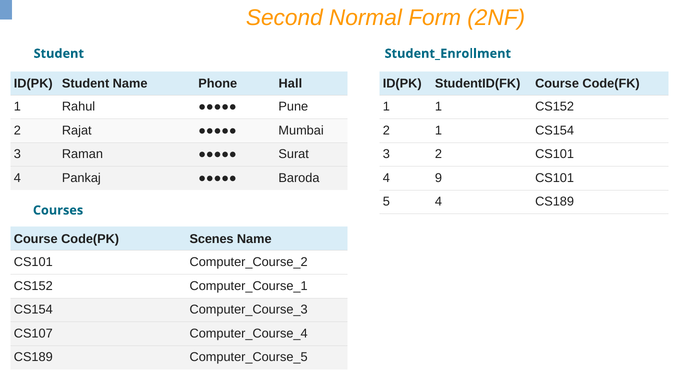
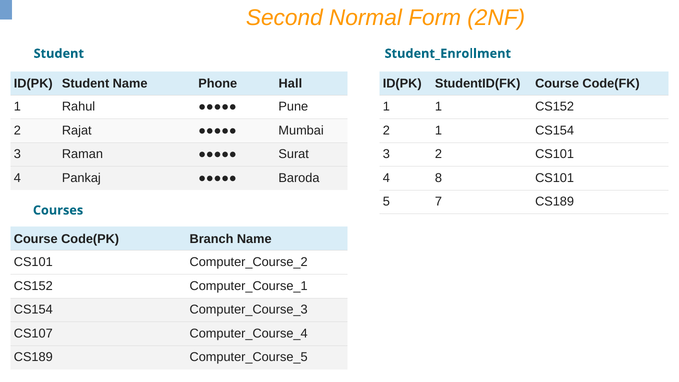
9: 9 -> 8
5 4: 4 -> 7
Scenes: Scenes -> Branch
